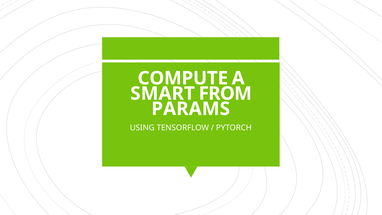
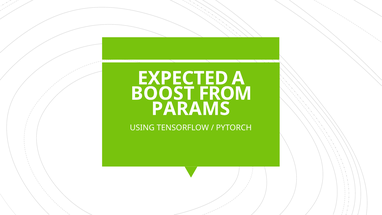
COMPUTE: COMPUTE -> EXPECTED
SMART: SMART -> BOOST
